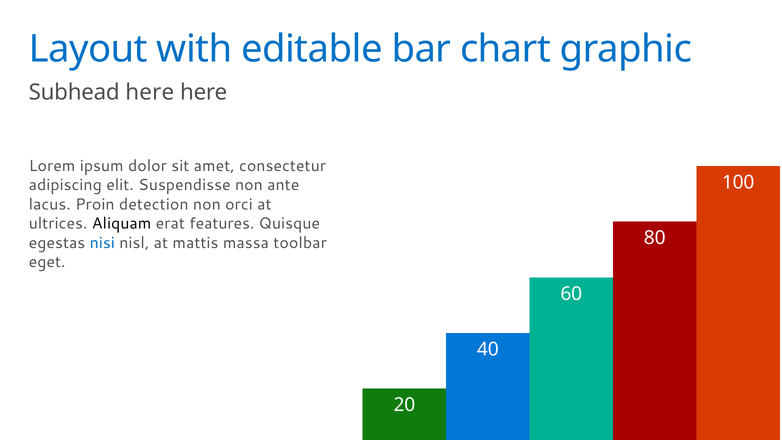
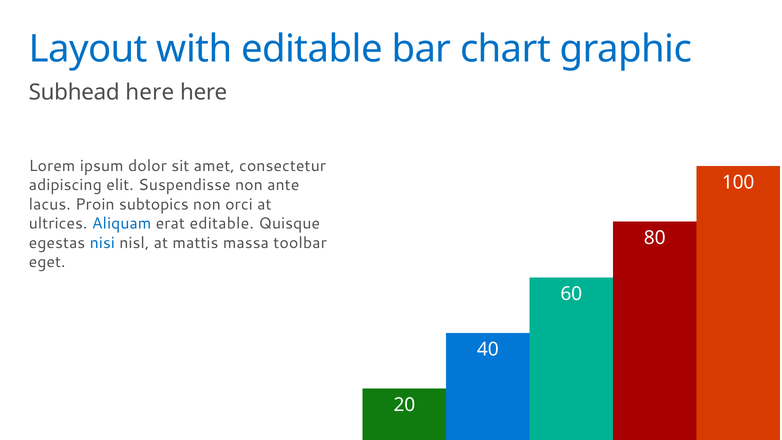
detection: detection -> subtopics
Aliquam colour: black -> blue
erat features: features -> editable
